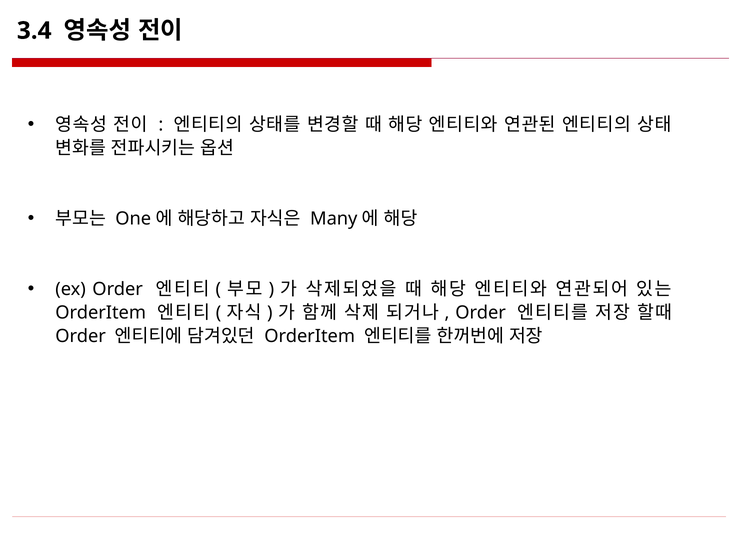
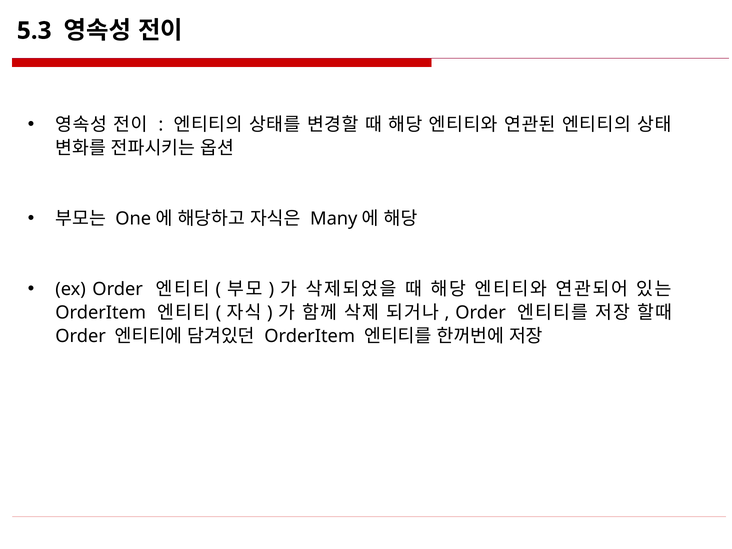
3.4: 3.4 -> 5.3
